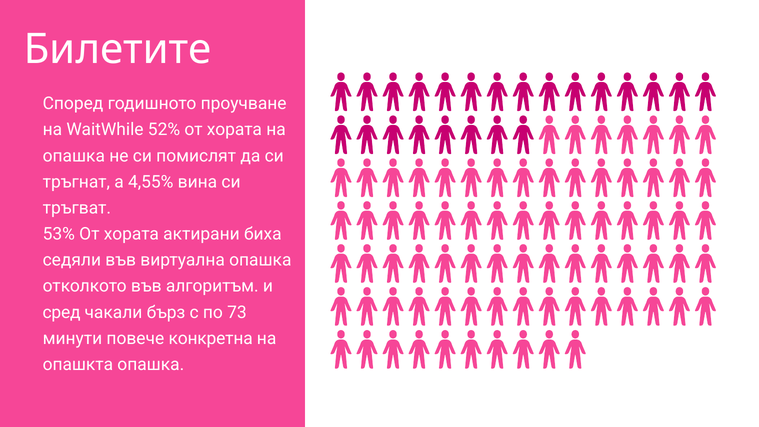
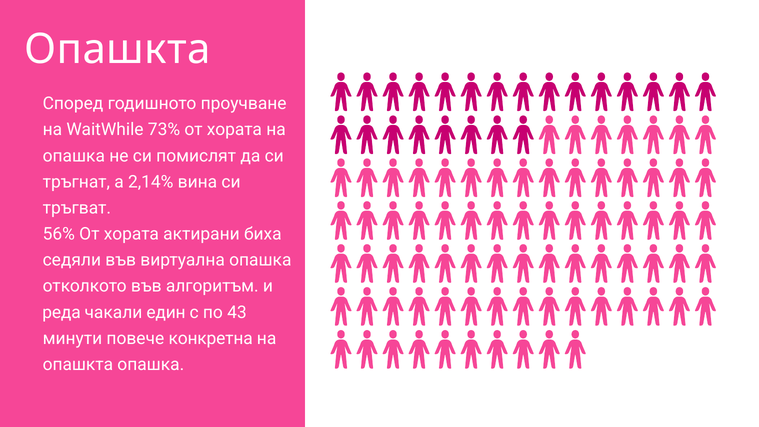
Билетите at (118, 49): Билетите -> Опашкта
52%: 52% -> 73%
4,55%: 4,55% -> 2,14%
53%: 53% -> 56%
сред: сред -> реда
бърз: бърз -> един
73: 73 -> 43
